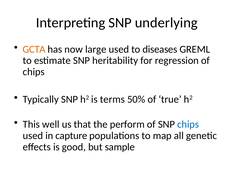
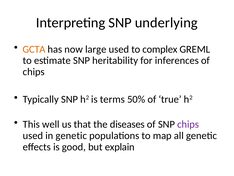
diseases: diseases -> complex
regression: regression -> inferences
perform: perform -> diseases
chips at (188, 124) colour: blue -> purple
in capture: capture -> genetic
sample: sample -> explain
